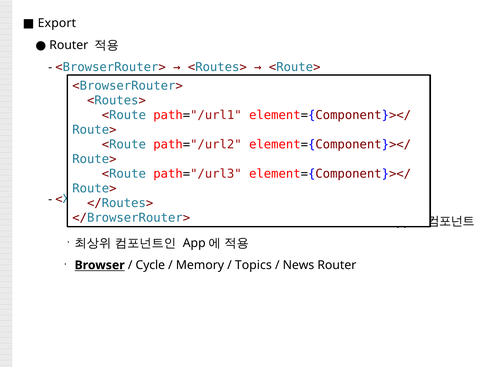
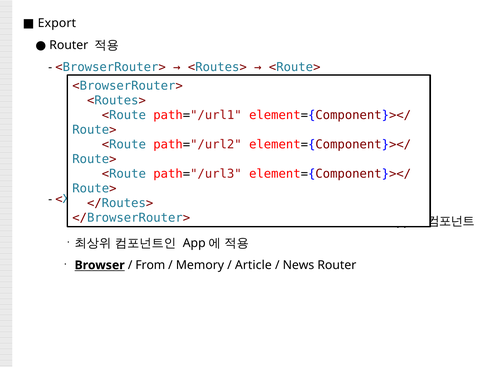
Cycle: Cycle -> From
Topics: Topics -> Article
